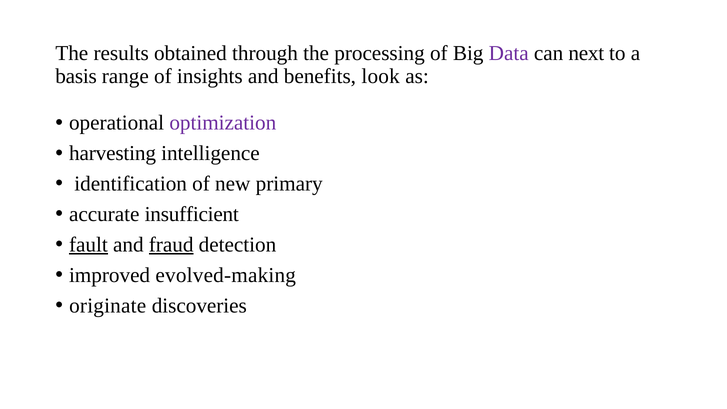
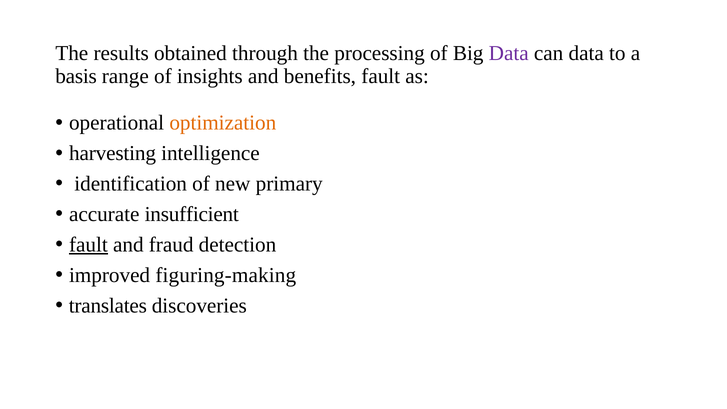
can next: next -> data
benefits look: look -> fault
optimization colour: purple -> orange
fraud underline: present -> none
evolved-making: evolved-making -> figuring-making
originate: originate -> translates
